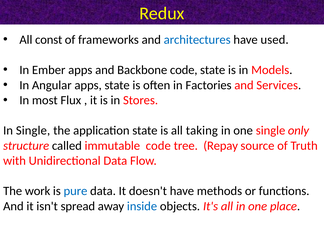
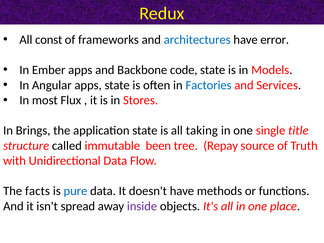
used: used -> error
Factories colour: black -> blue
In Single: Single -> Brings
only: only -> title
immutable code: code -> been
work: work -> facts
inside colour: blue -> purple
